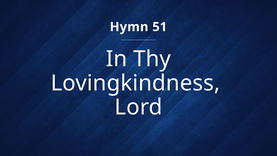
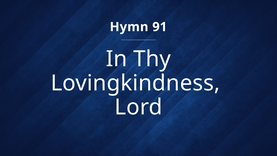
51: 51 -> 91
